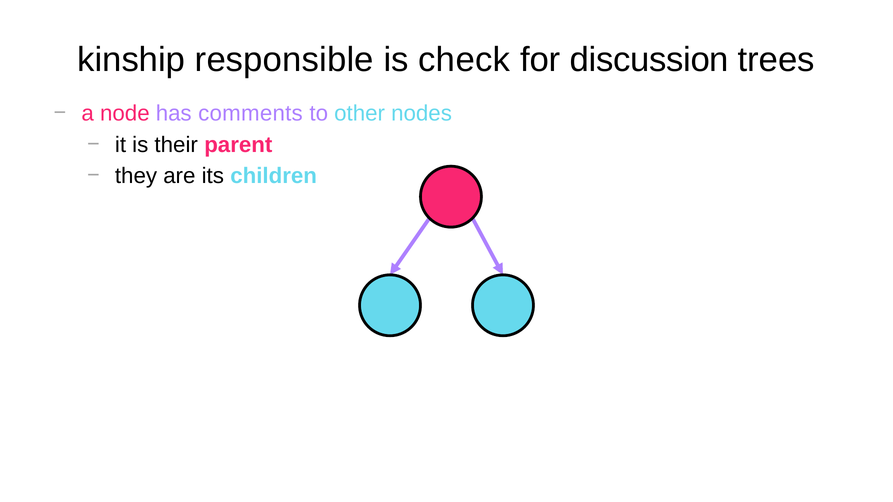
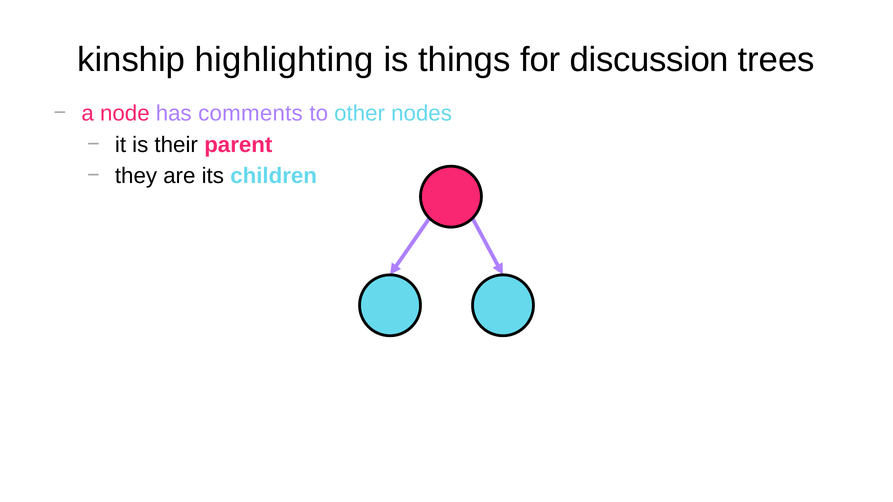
responsible: responsible -> highlighting
check: check -> things
